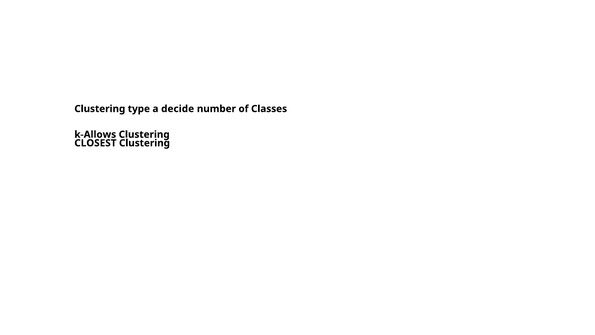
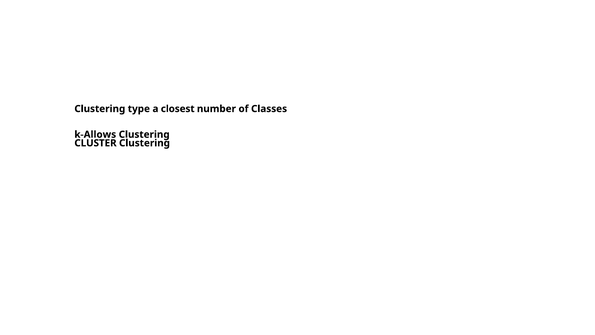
decide: decide -> closest
CLOSEST: CLOSEST -> CLUSTER
